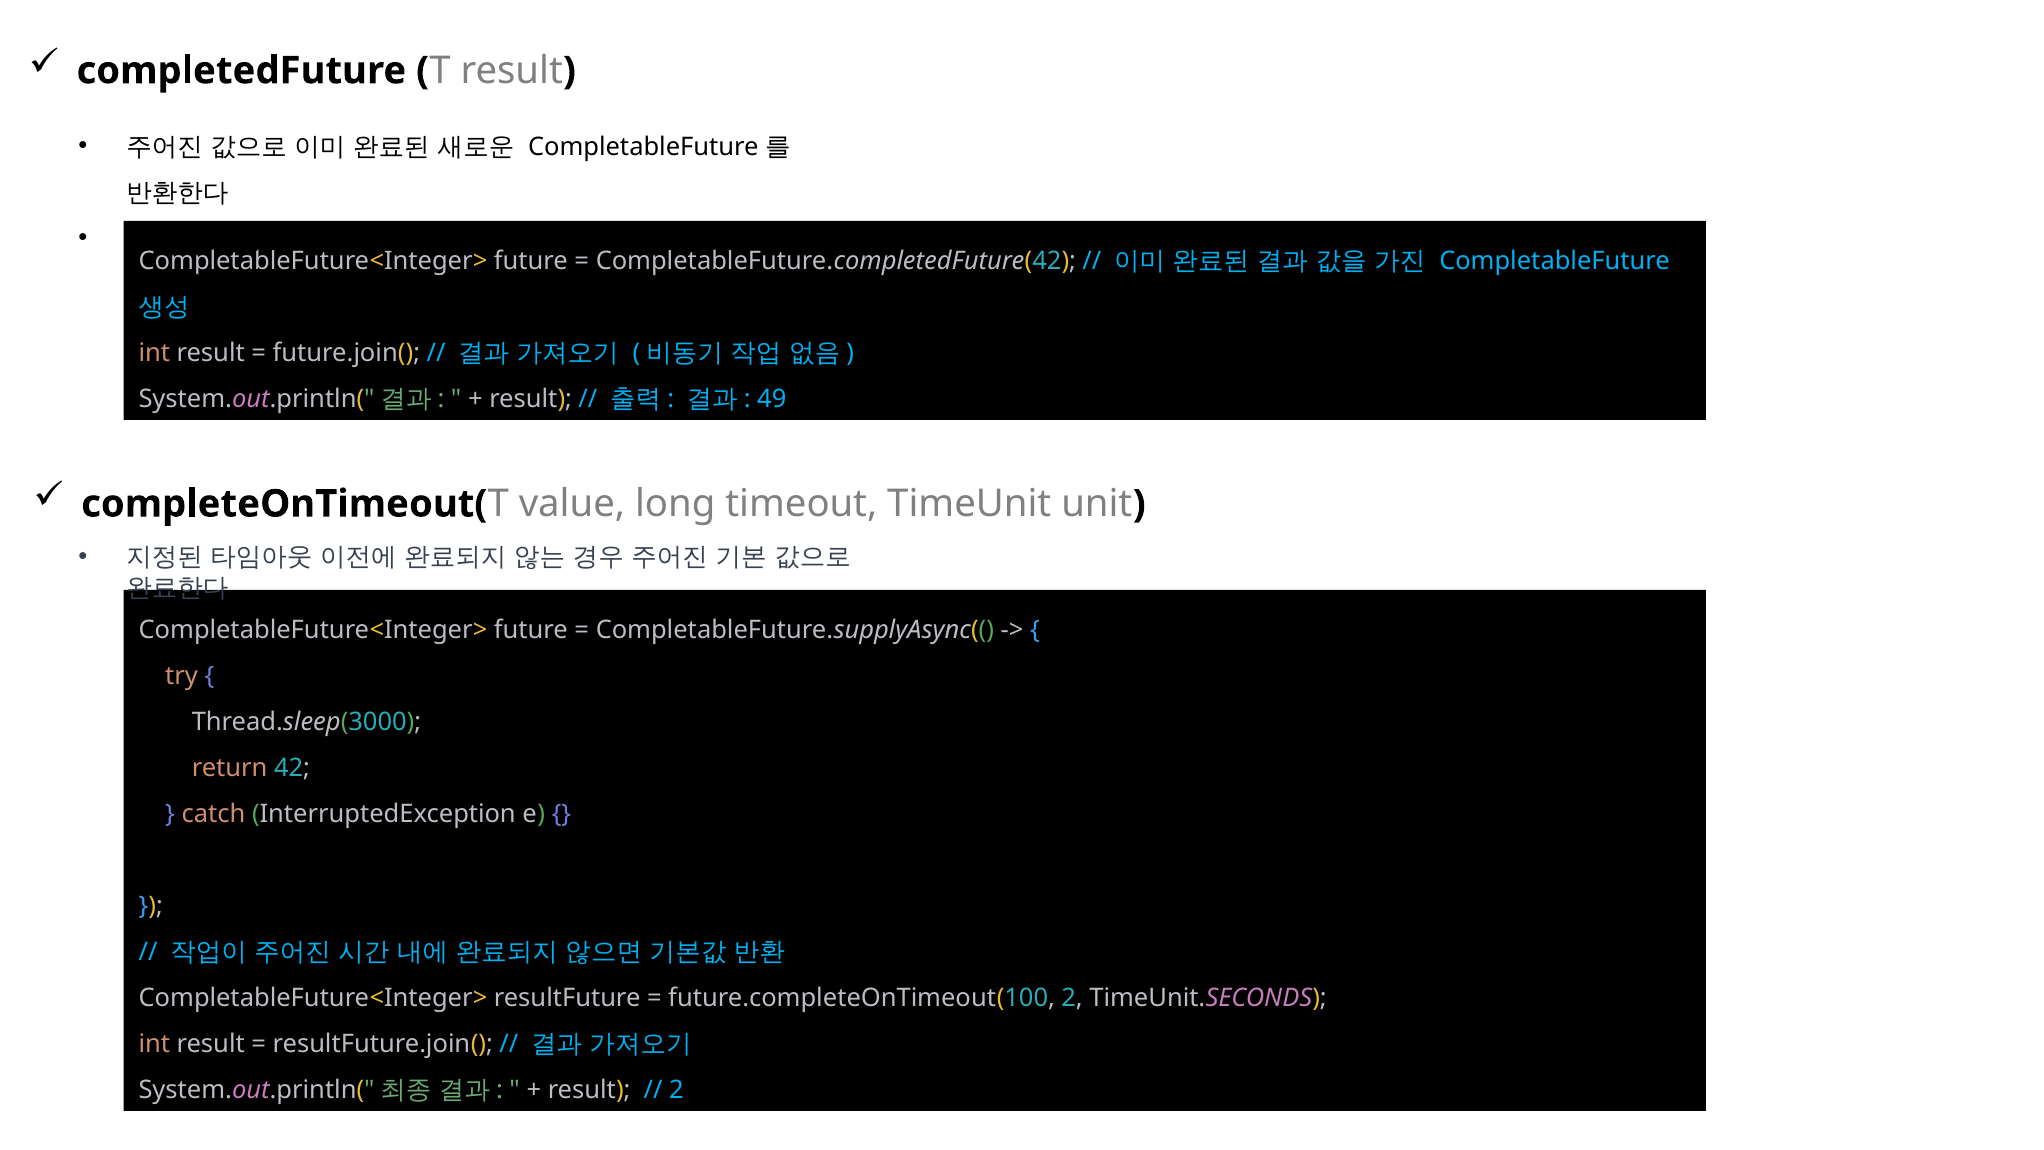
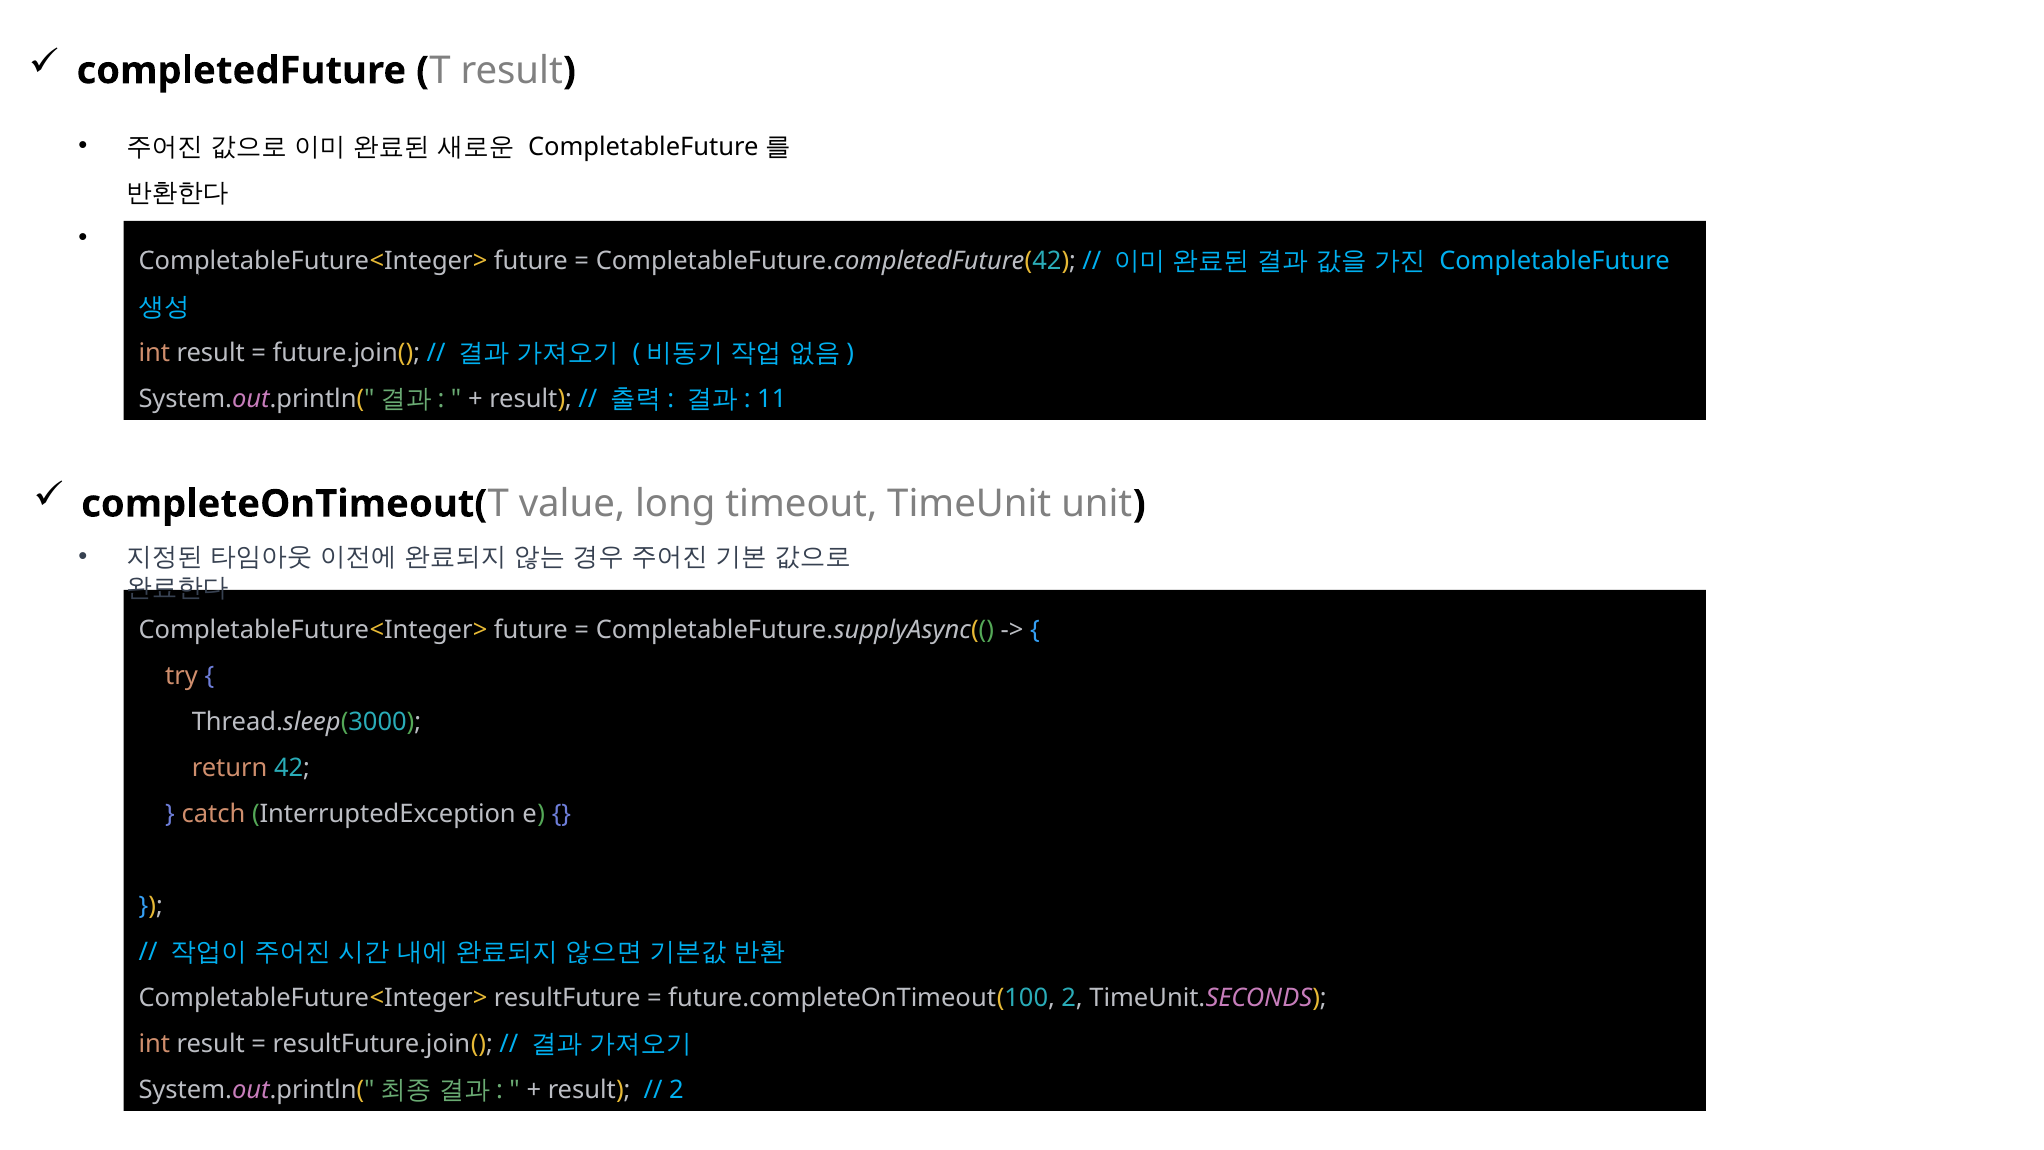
49: 49 -> 11
